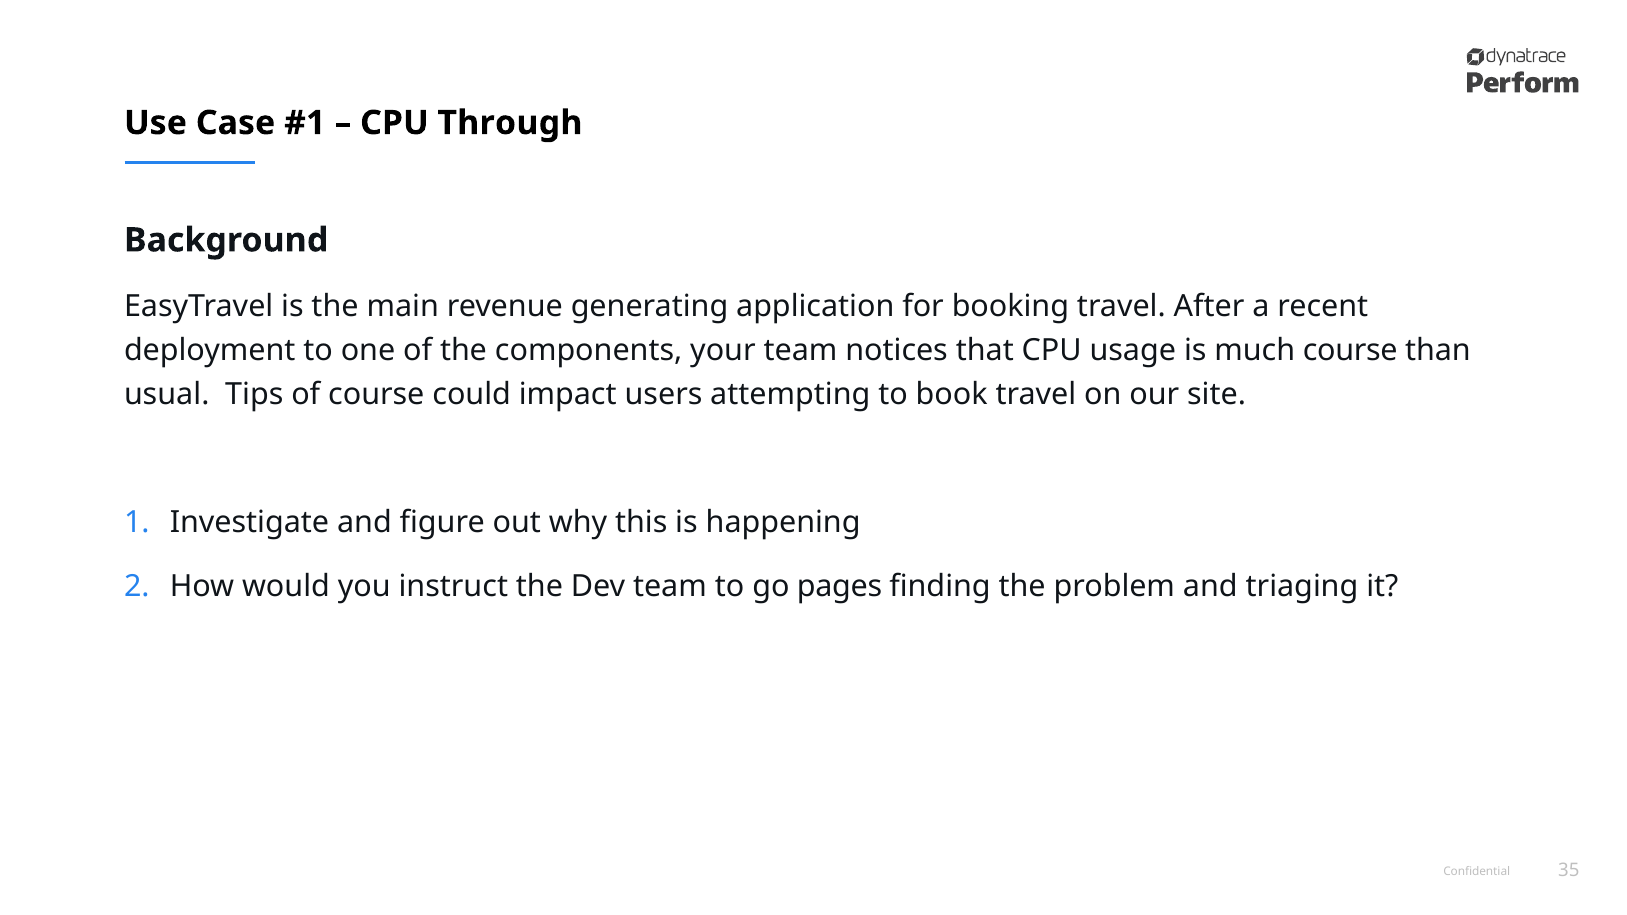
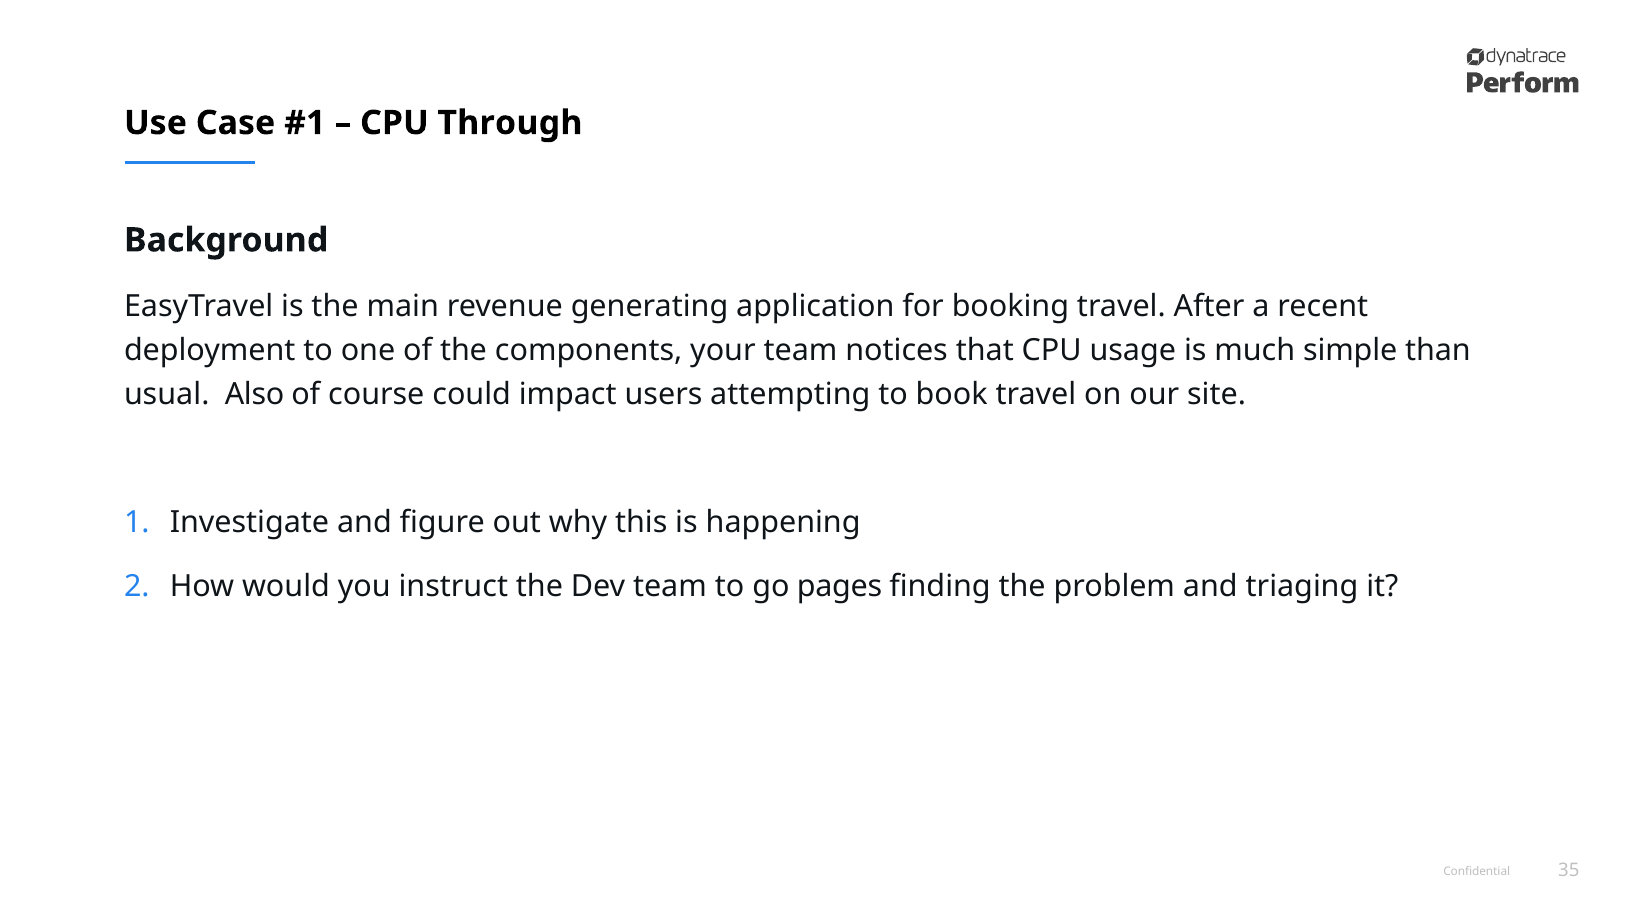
much course: course -> simple
Tips: Tips -> Also
